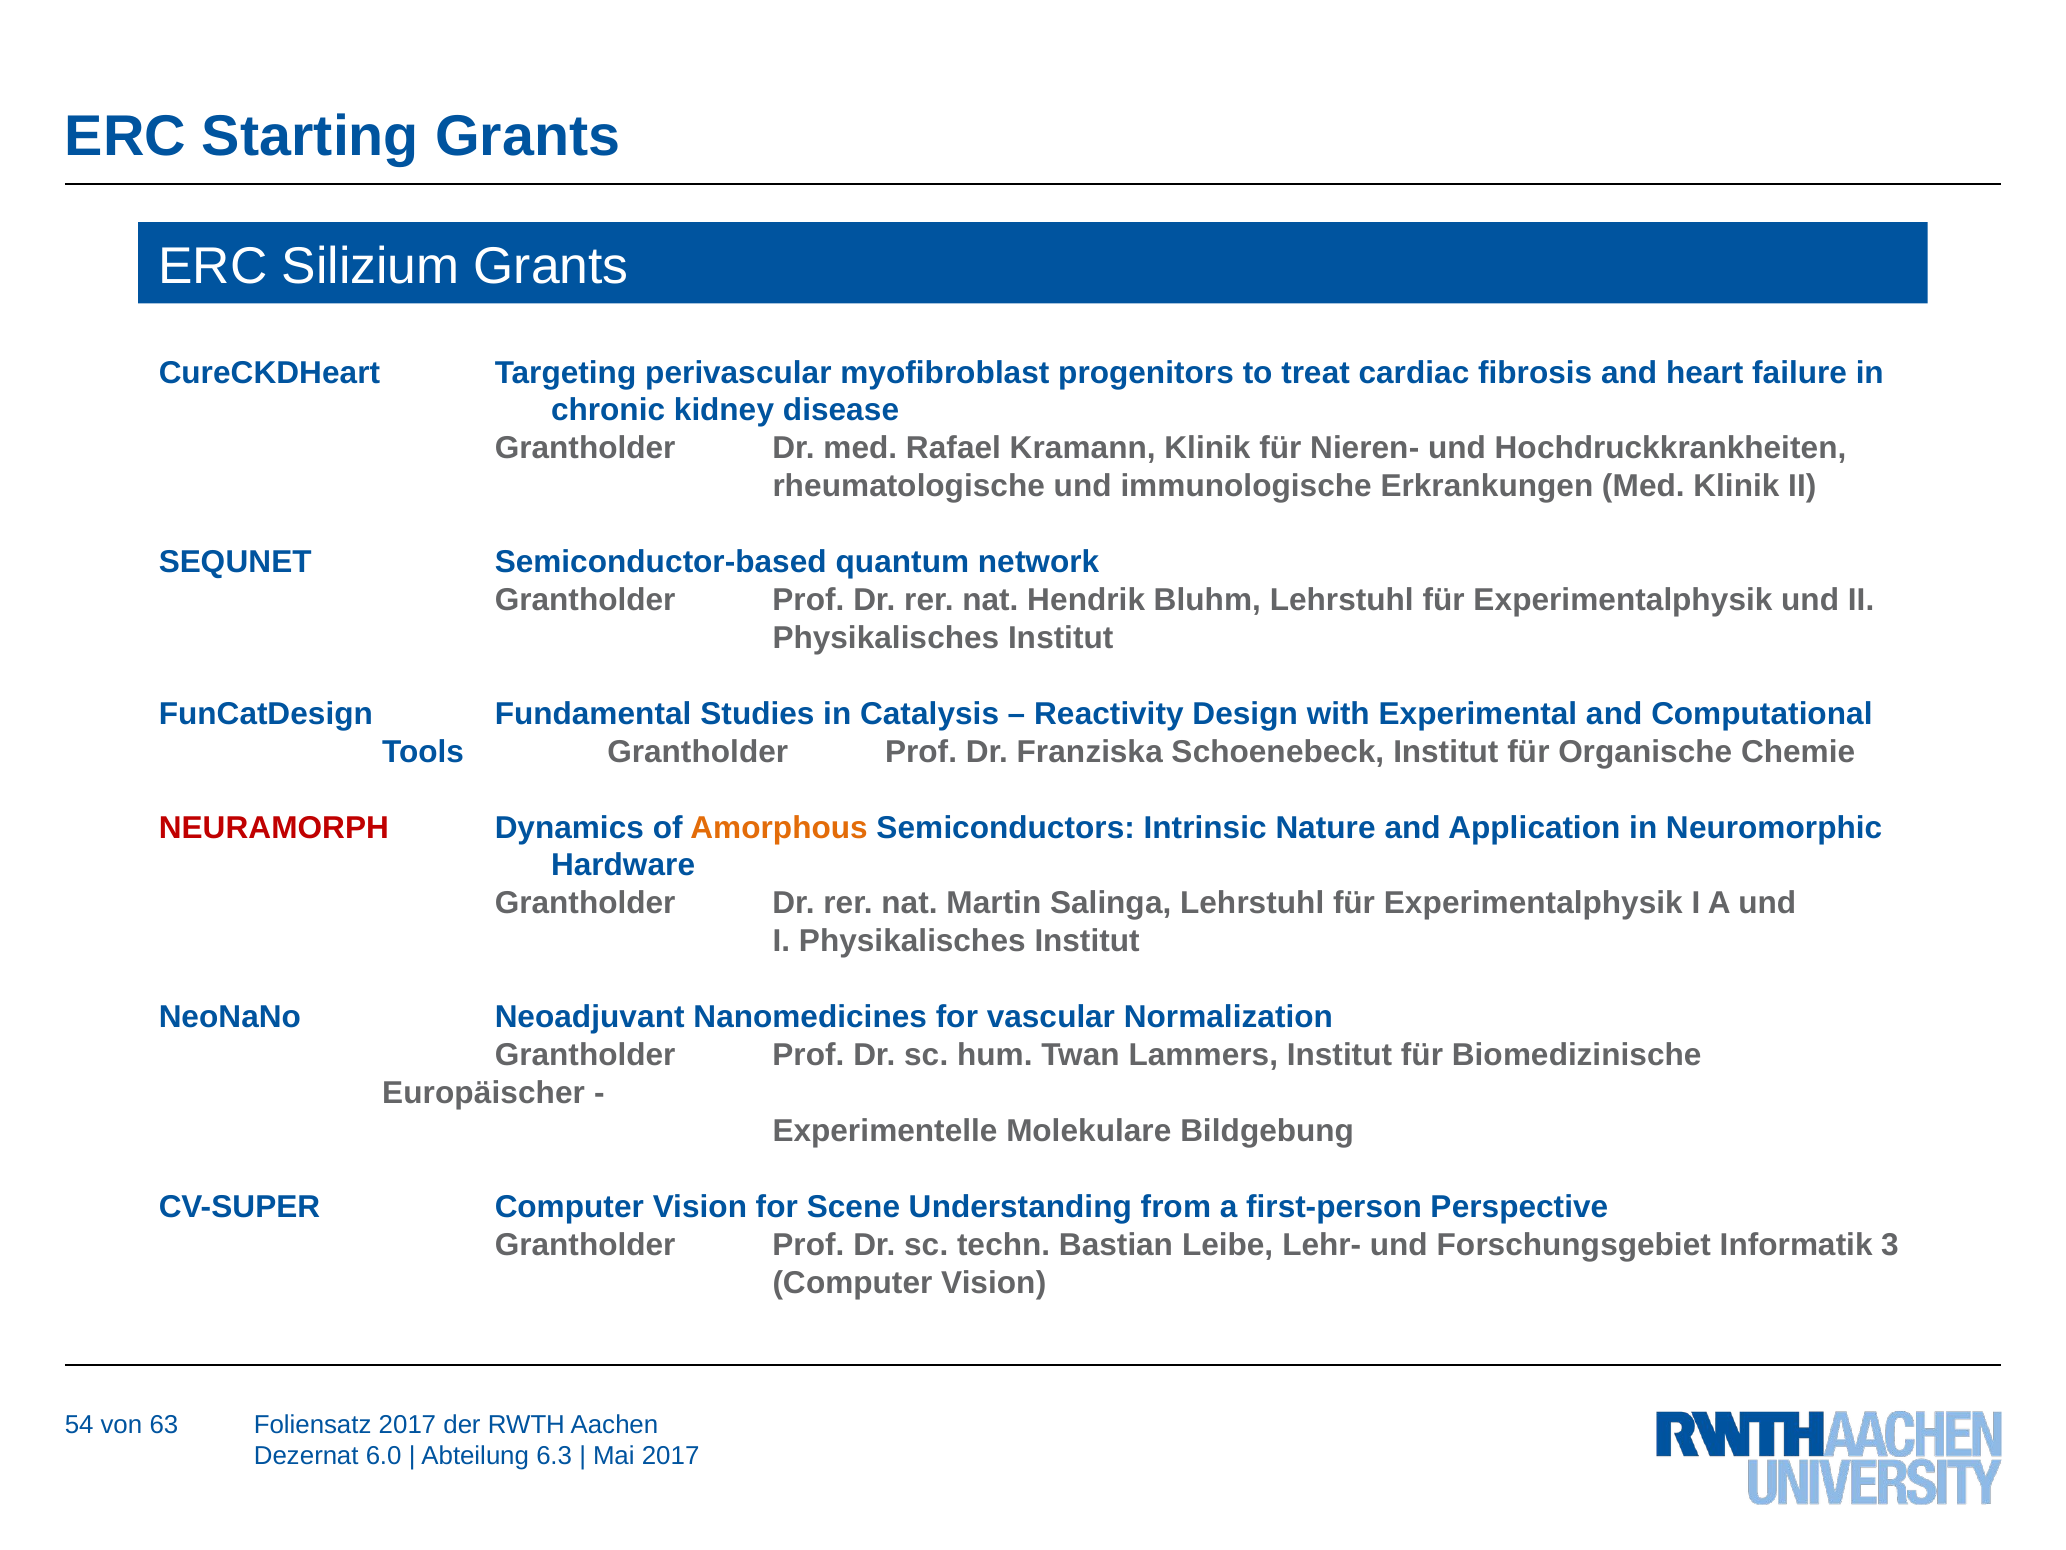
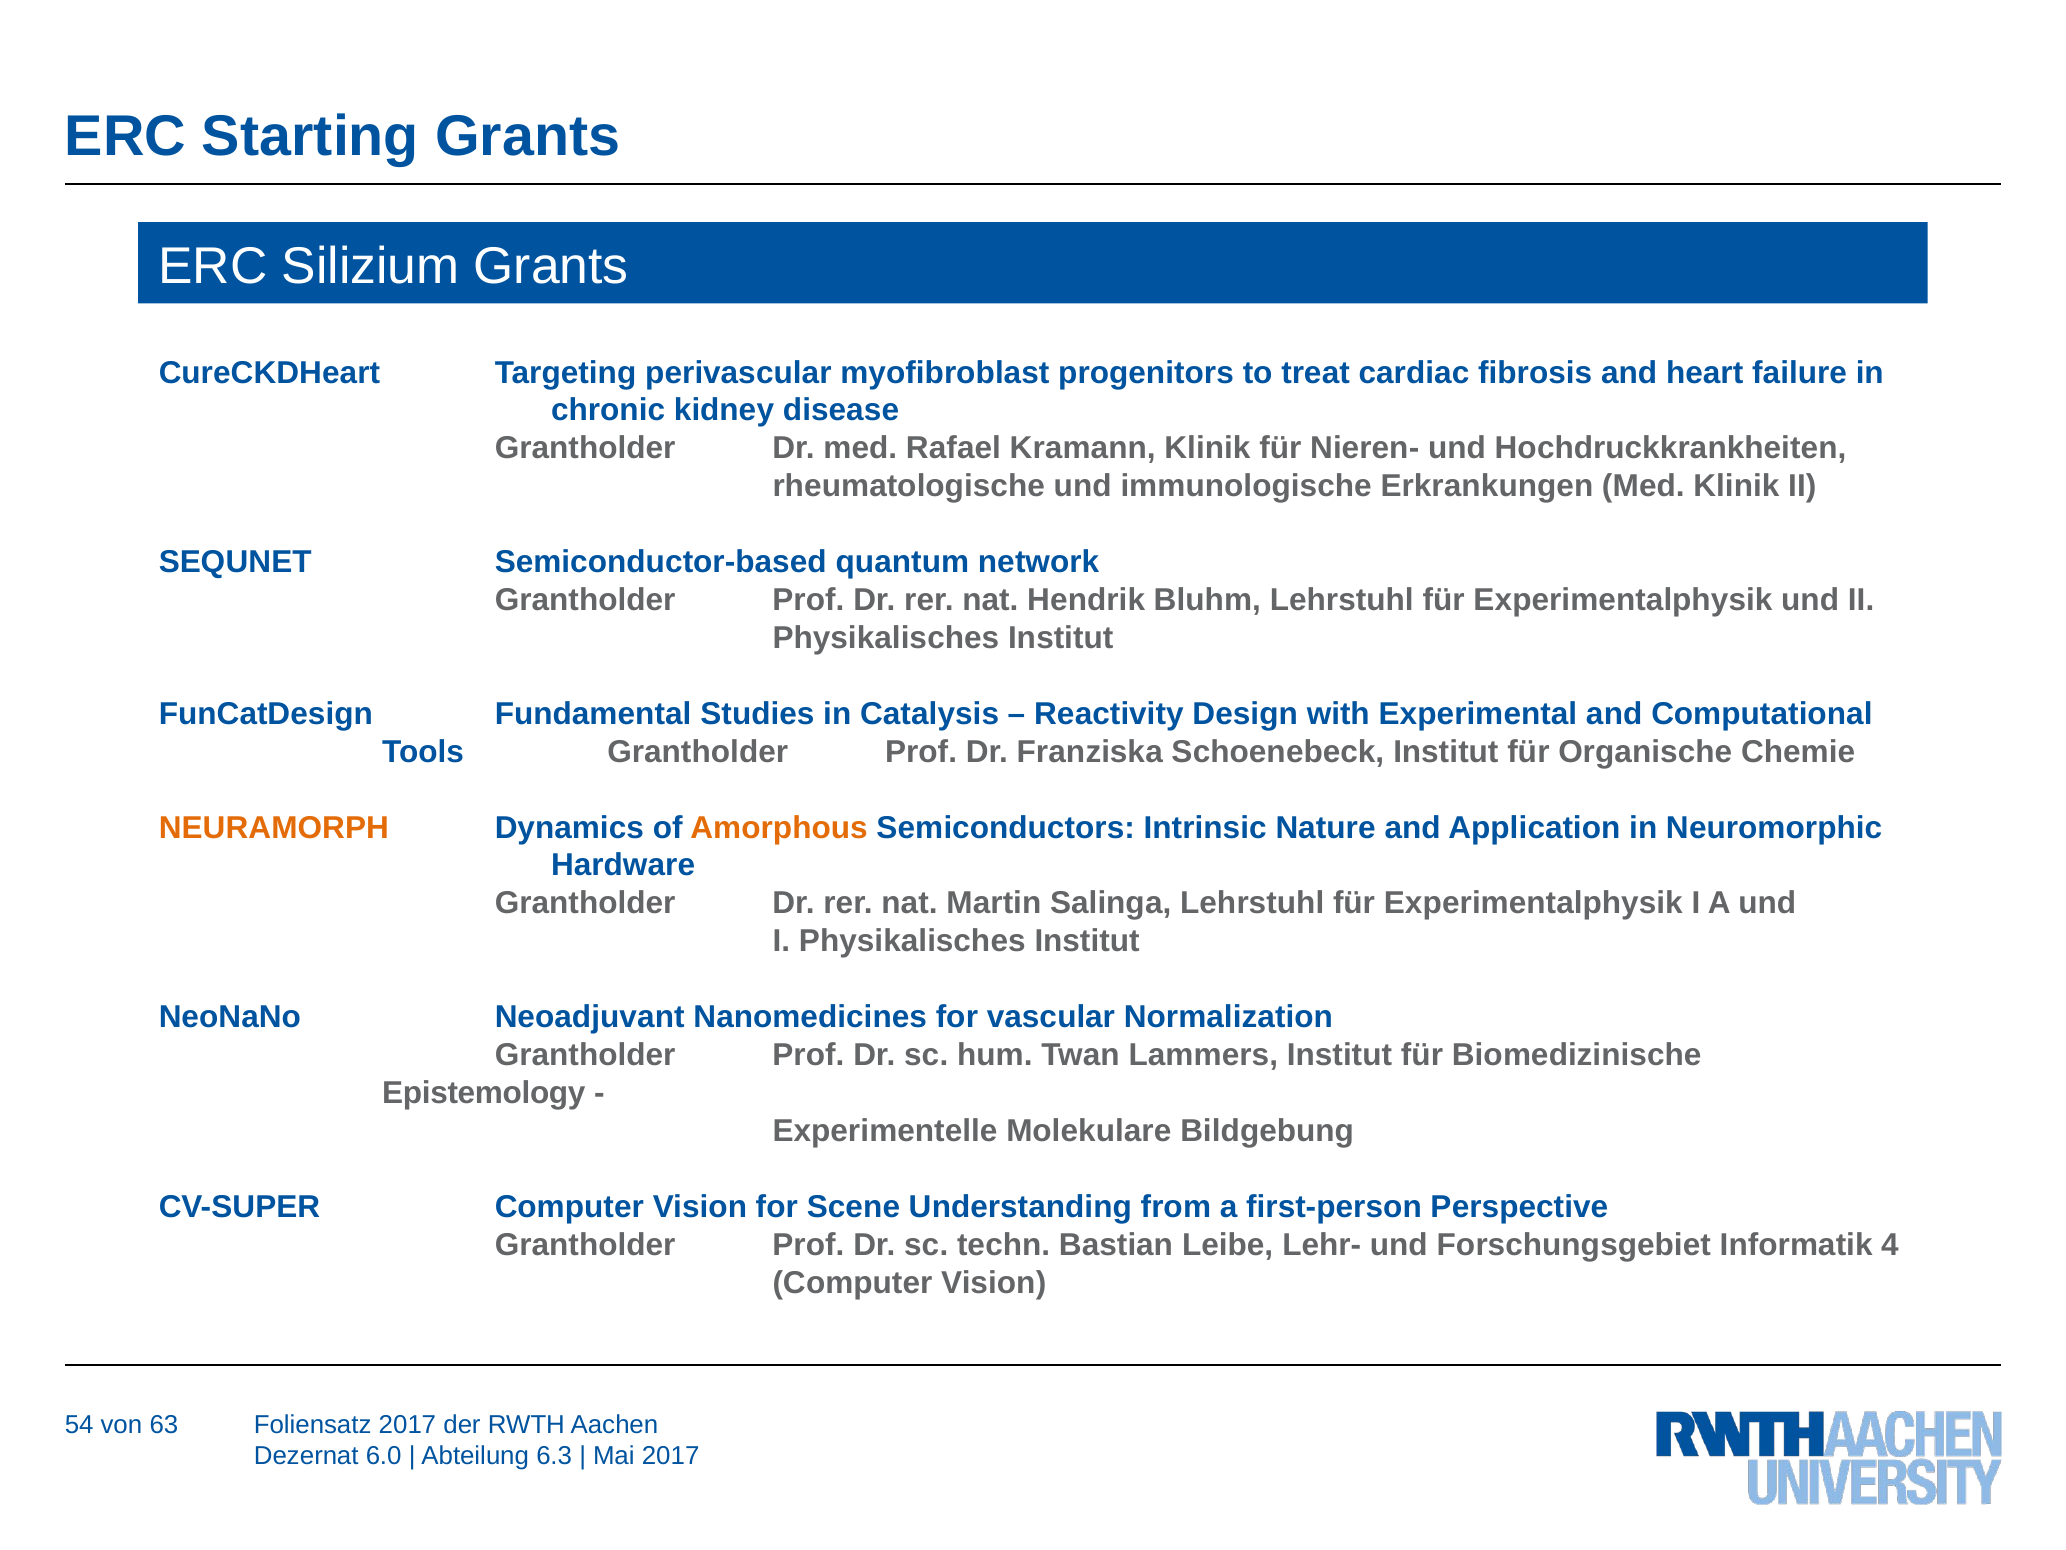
NEURAMORPH colour: red -> orange
Europäischer: Europäischer -> Epistemology
3: 3 -> 4
